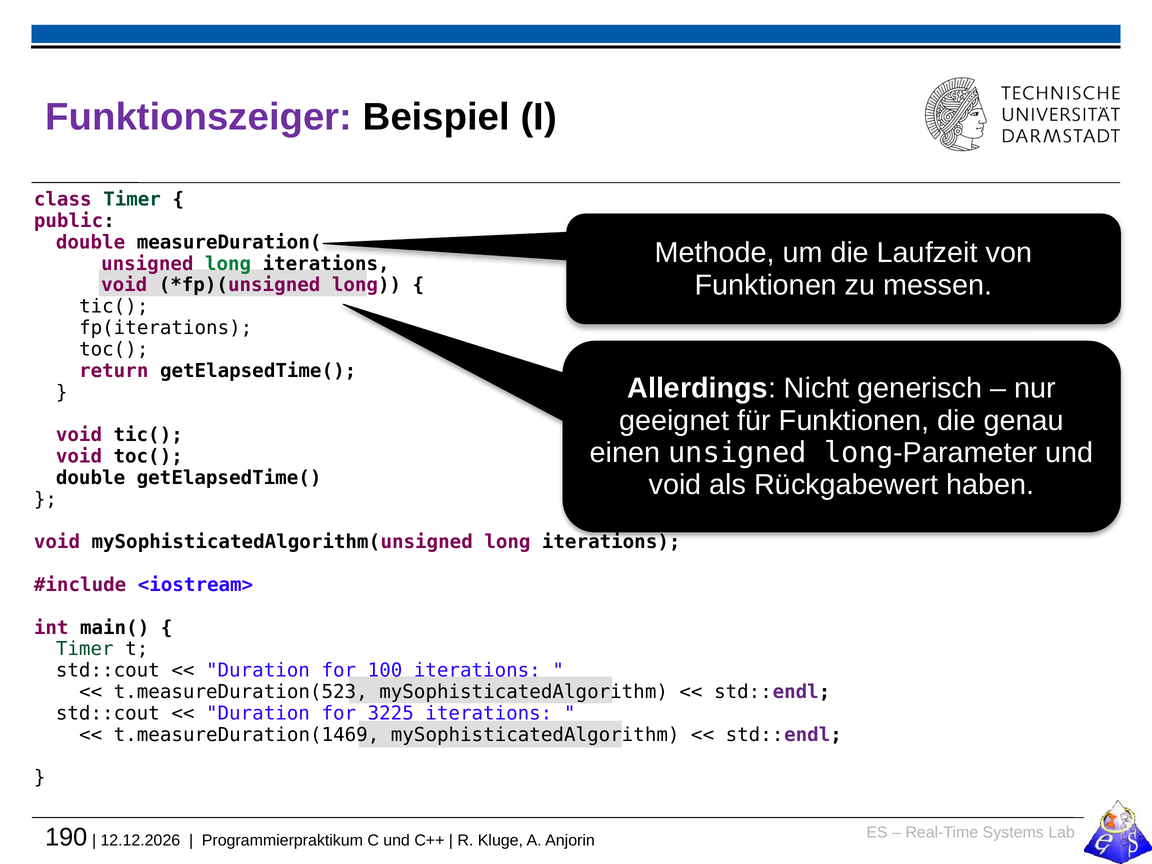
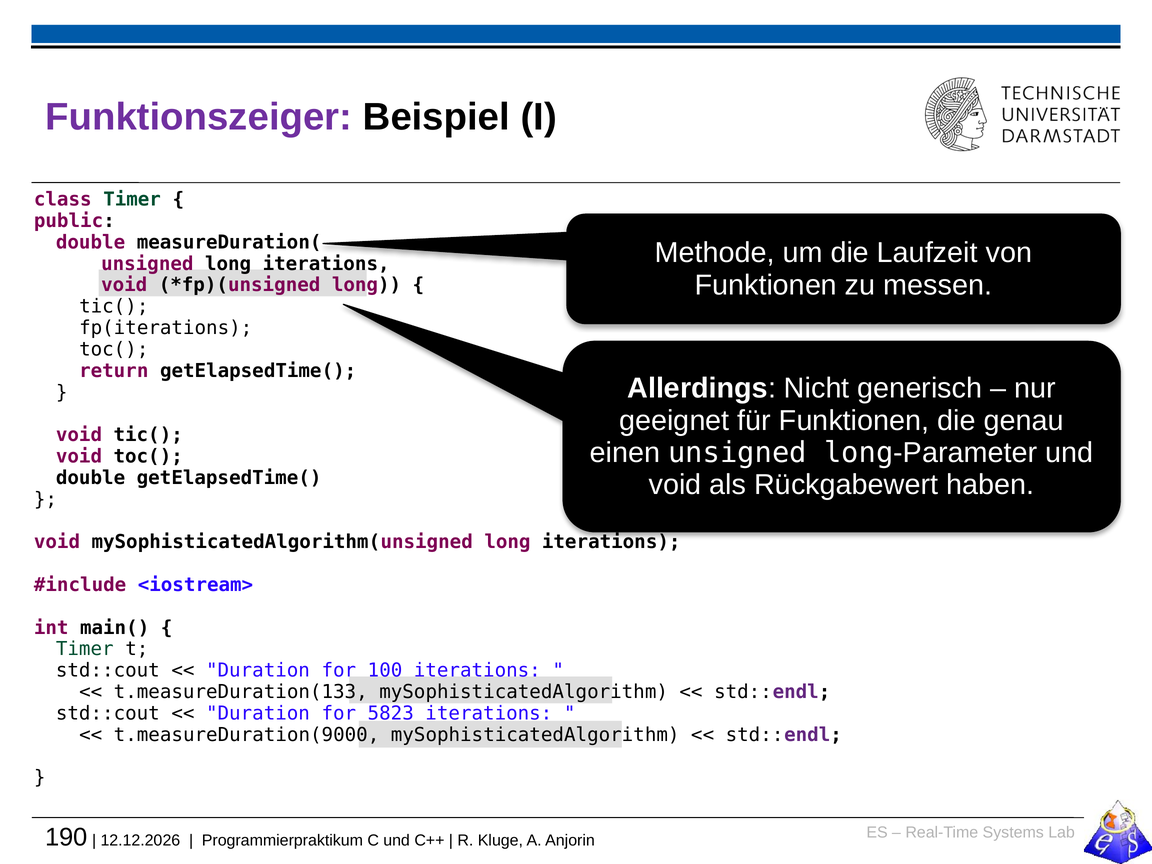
long at (228, 264) colour: green -> black
t.measureDuration(523: t.measureDuration(523 -> t.measureDuration(133
3225: 3225 -> 5823
t.measureDuration(1469: t.measureDuration(1469 -> t.measureDuration(9000
